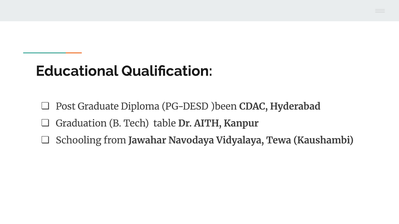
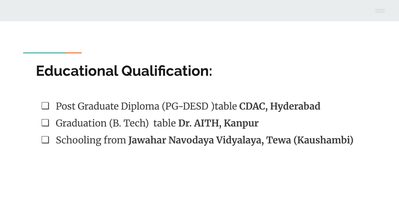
)been: )been -> )table
